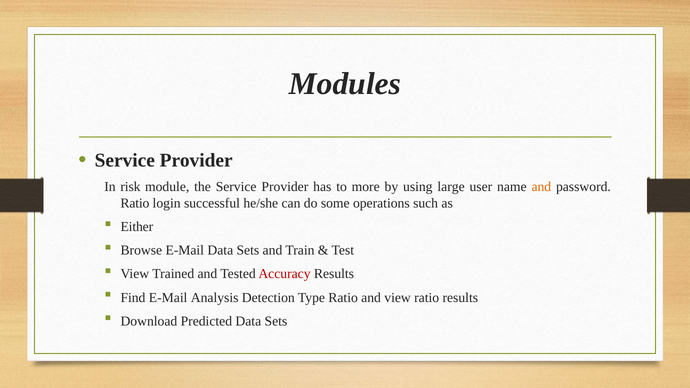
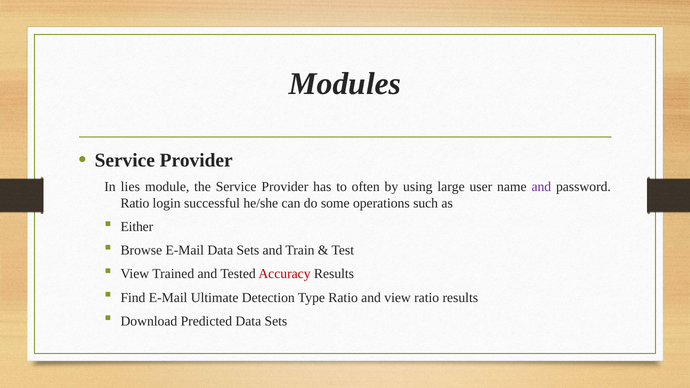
risk: risk -> lies
more: more -> often
and at (541, 187) colour: orange -> purple
Analysis: Analysis -> Ultimate
